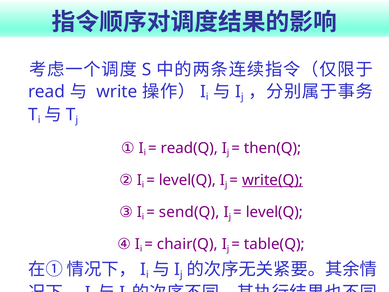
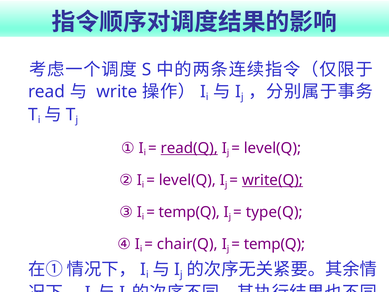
read(Q underline: none -> present
then(Q at (272, 148): then(Q -> level(Q
send(Q at (189, 212): send(Q -> temp(Q
level(Q at (274, 212): level(Q -> type(Q
table(Q at (274, 244): table(Q -> temp(Q
